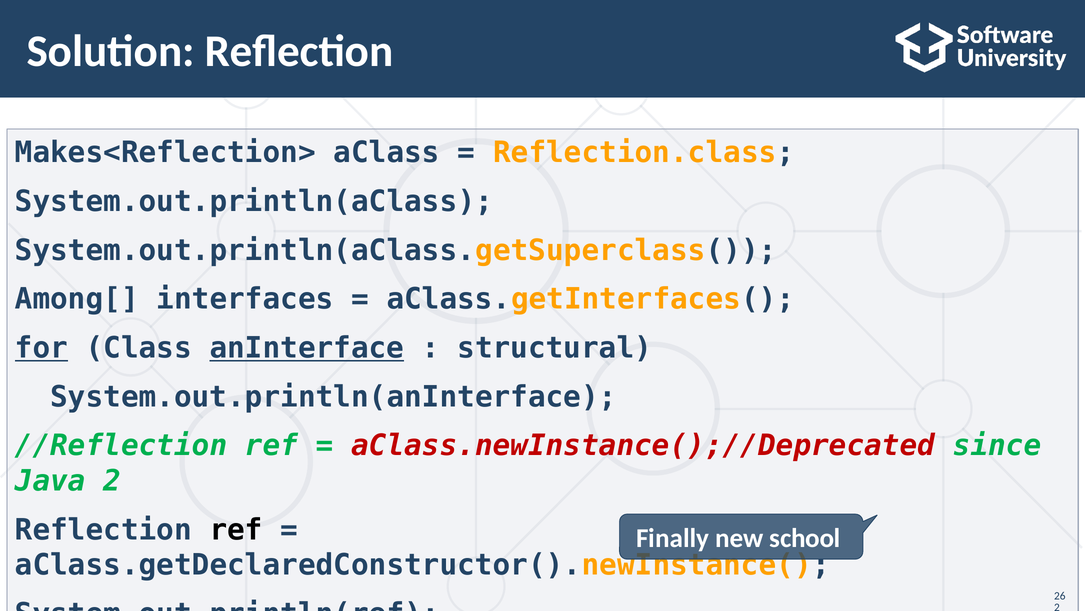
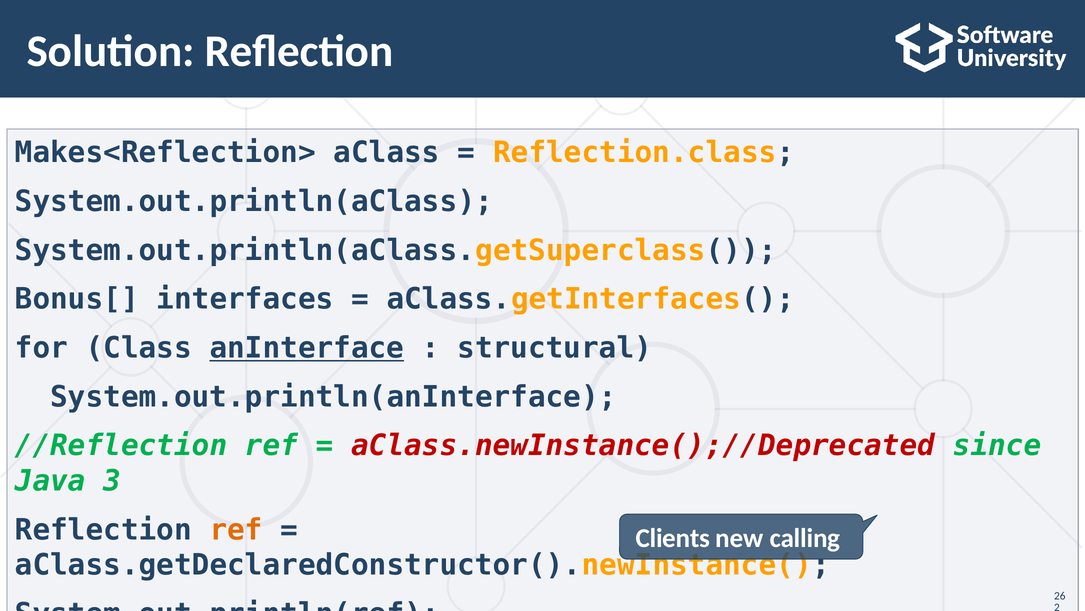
Among[: Among[ -> Bonus[
for underline: present -> none
Java 2: 2 -> 3
ref at (236, 529) colour: black -> orange
Finally: Finally -> Clients
school: school -> calling
